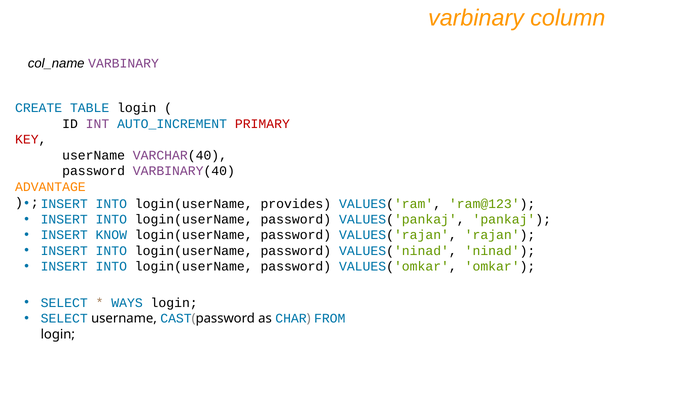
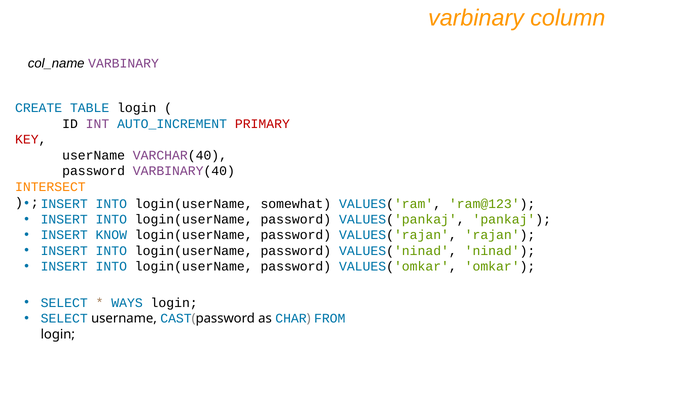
ADVANTAGE: ADVANTAGE -> INTERSECT
provides: provides -> somewhat
